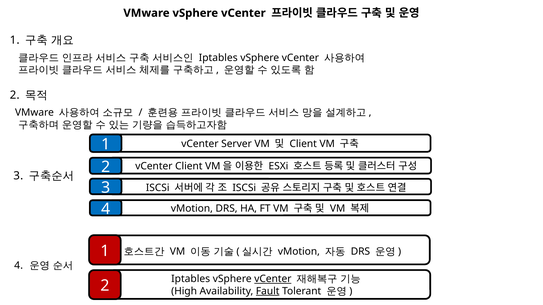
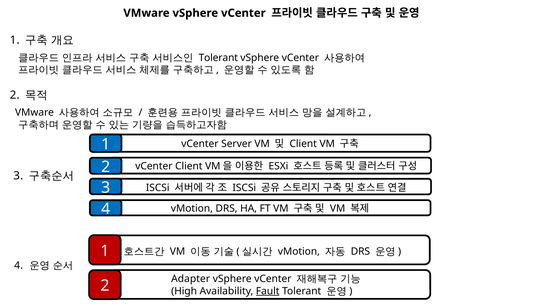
Iptables at (218, 58): Iptables -> Tolerant
Iptables at (191, 279): Iptables -> Adapter
vCenter at (273, 279) underline: present -> none
